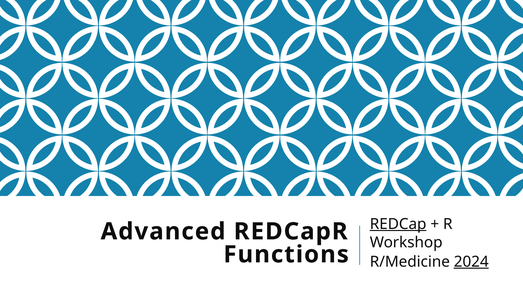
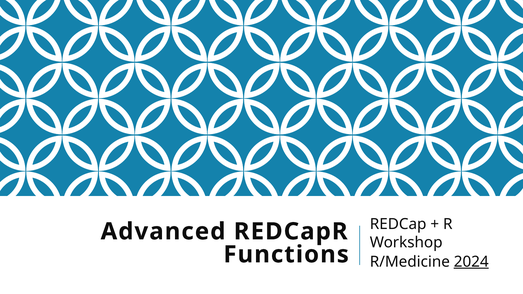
REDCap underline: present -> none
